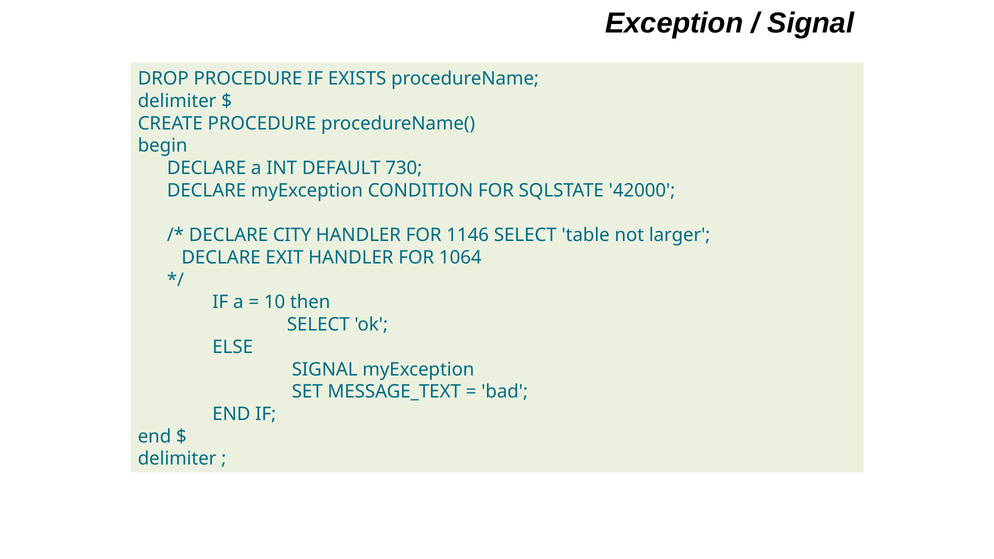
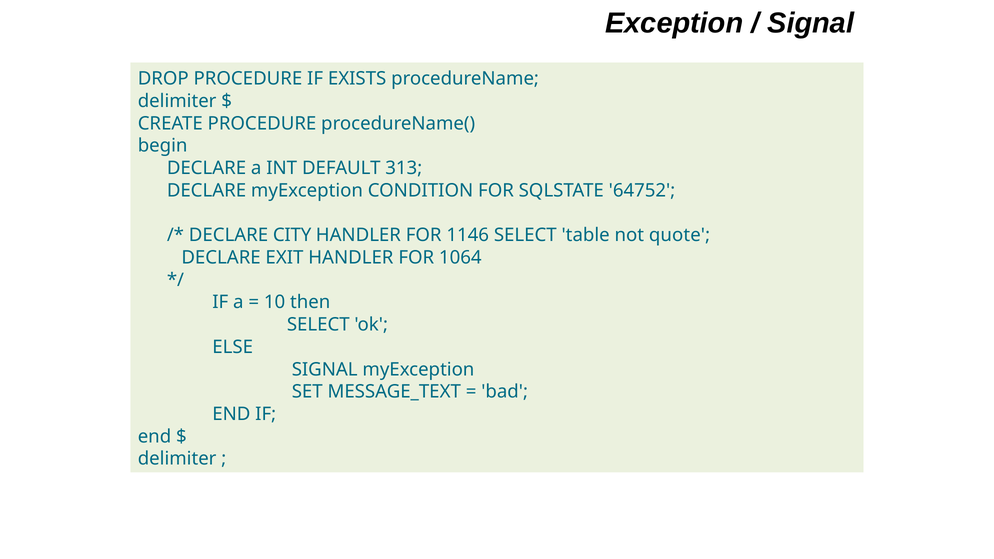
730: 730 -> 313
42000: 42000 -> 64752
larger: larger -> quote
